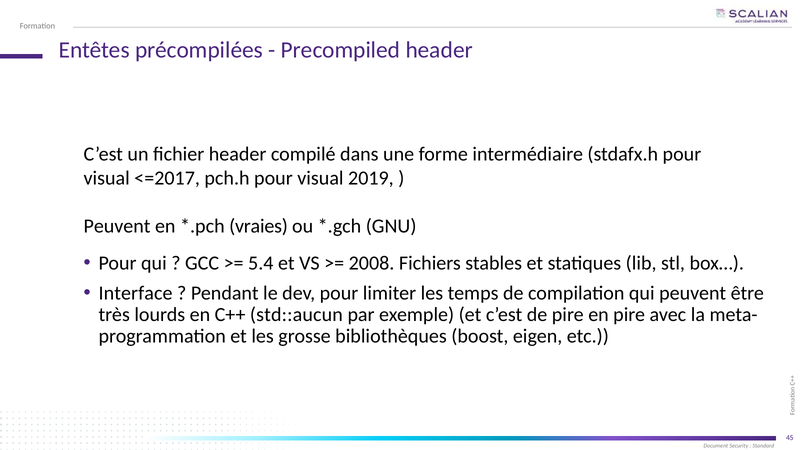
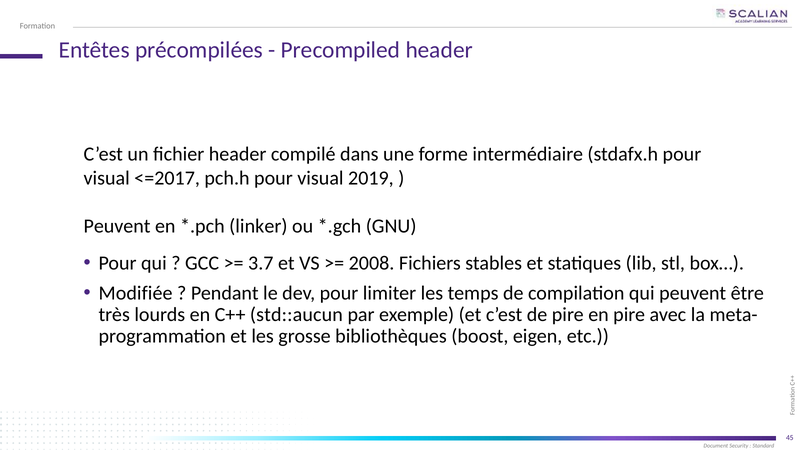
vraies: vraies -> linker
5.4: 5.4 -> 3.7
Interface: Interface -> Modifiée
